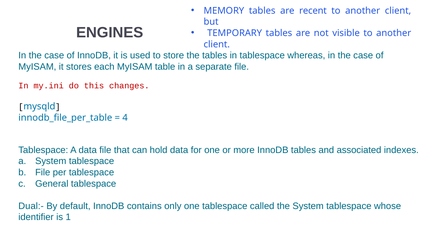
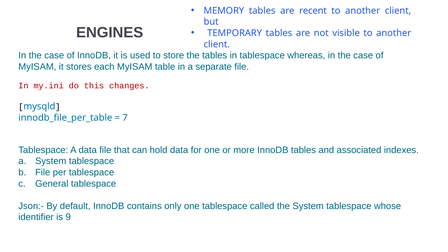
4: 4 -> 7
Dual:-: Dual:- -> Json:-
1: 1 -> 9
